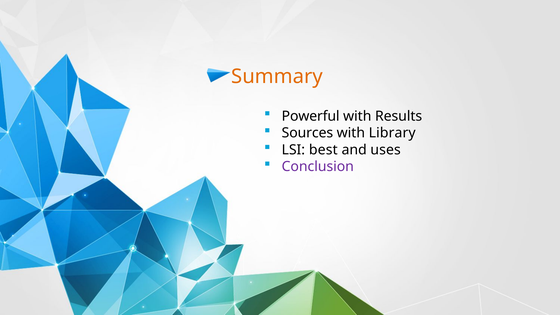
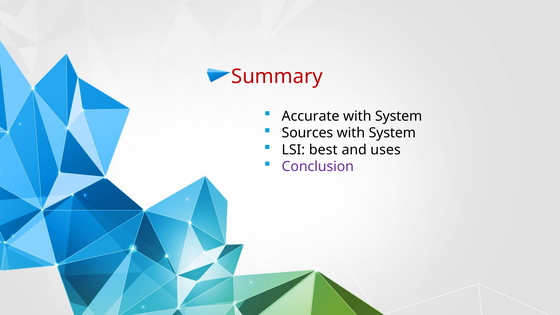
Summary colour: orange -> red
Powerful: Powerful -> Accurate
Results at (399, 116): Results -> System
Library at (392, 133): Library -> System
